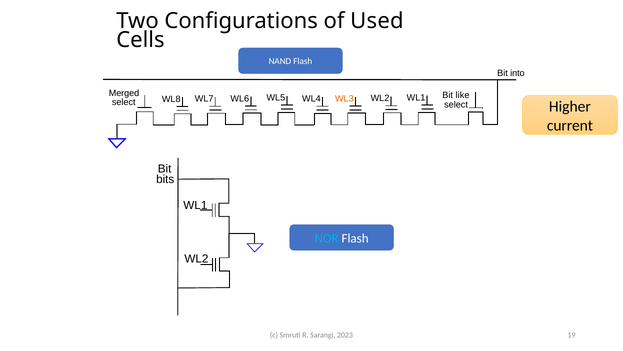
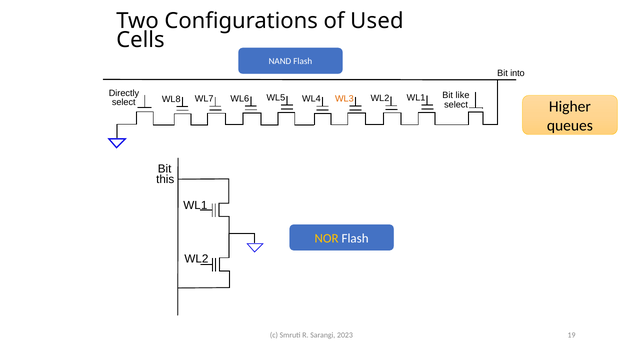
Merged: Merged -> Directly
current: current -> queues
bits: bits -> this
NOR colour: light blue -> yellow
